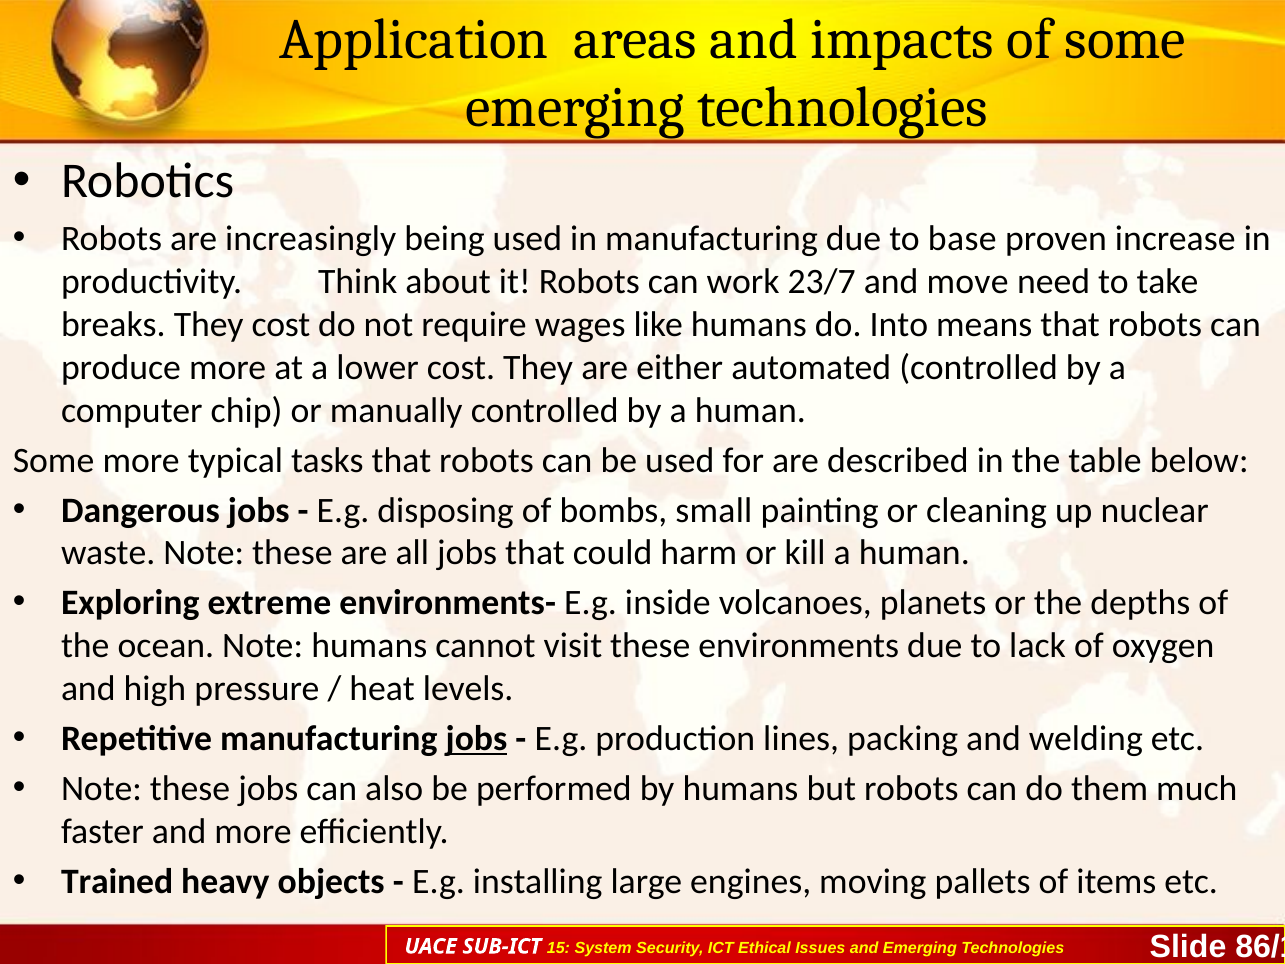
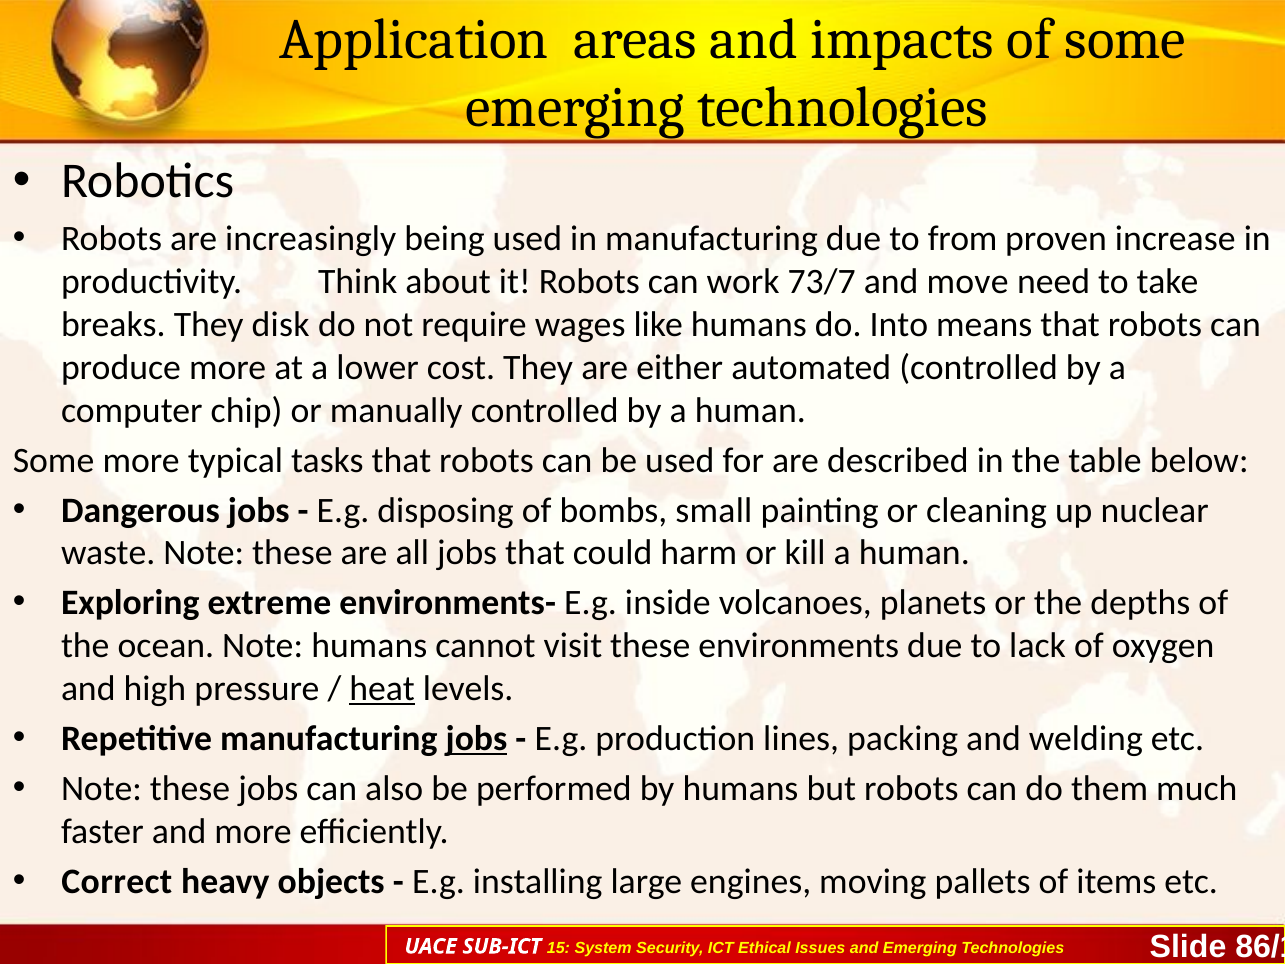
base: base -> from
23/7: 23/7 -> 73/7
They cost: cost -> disk
heat underline: none -> present
Trained: Trained -> Correct
